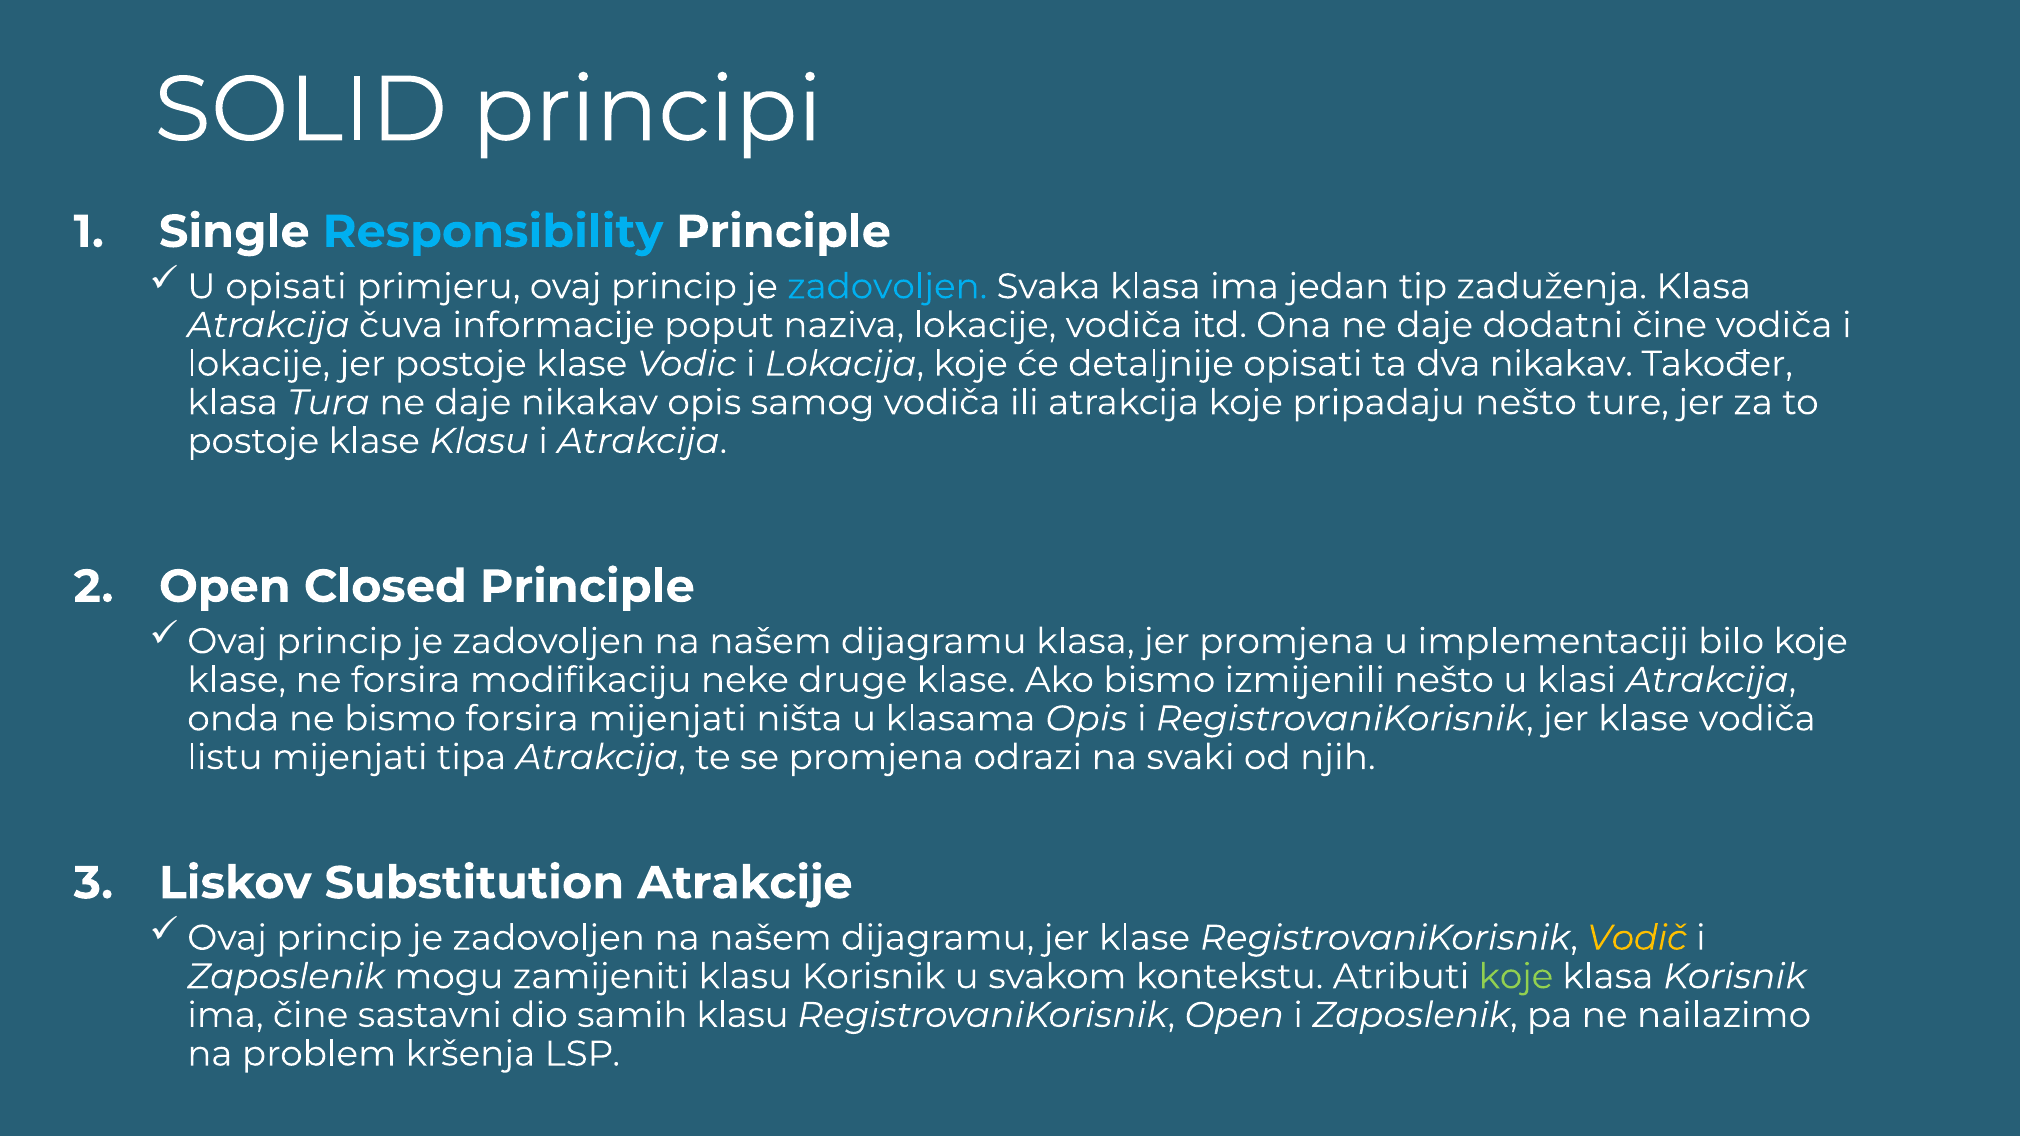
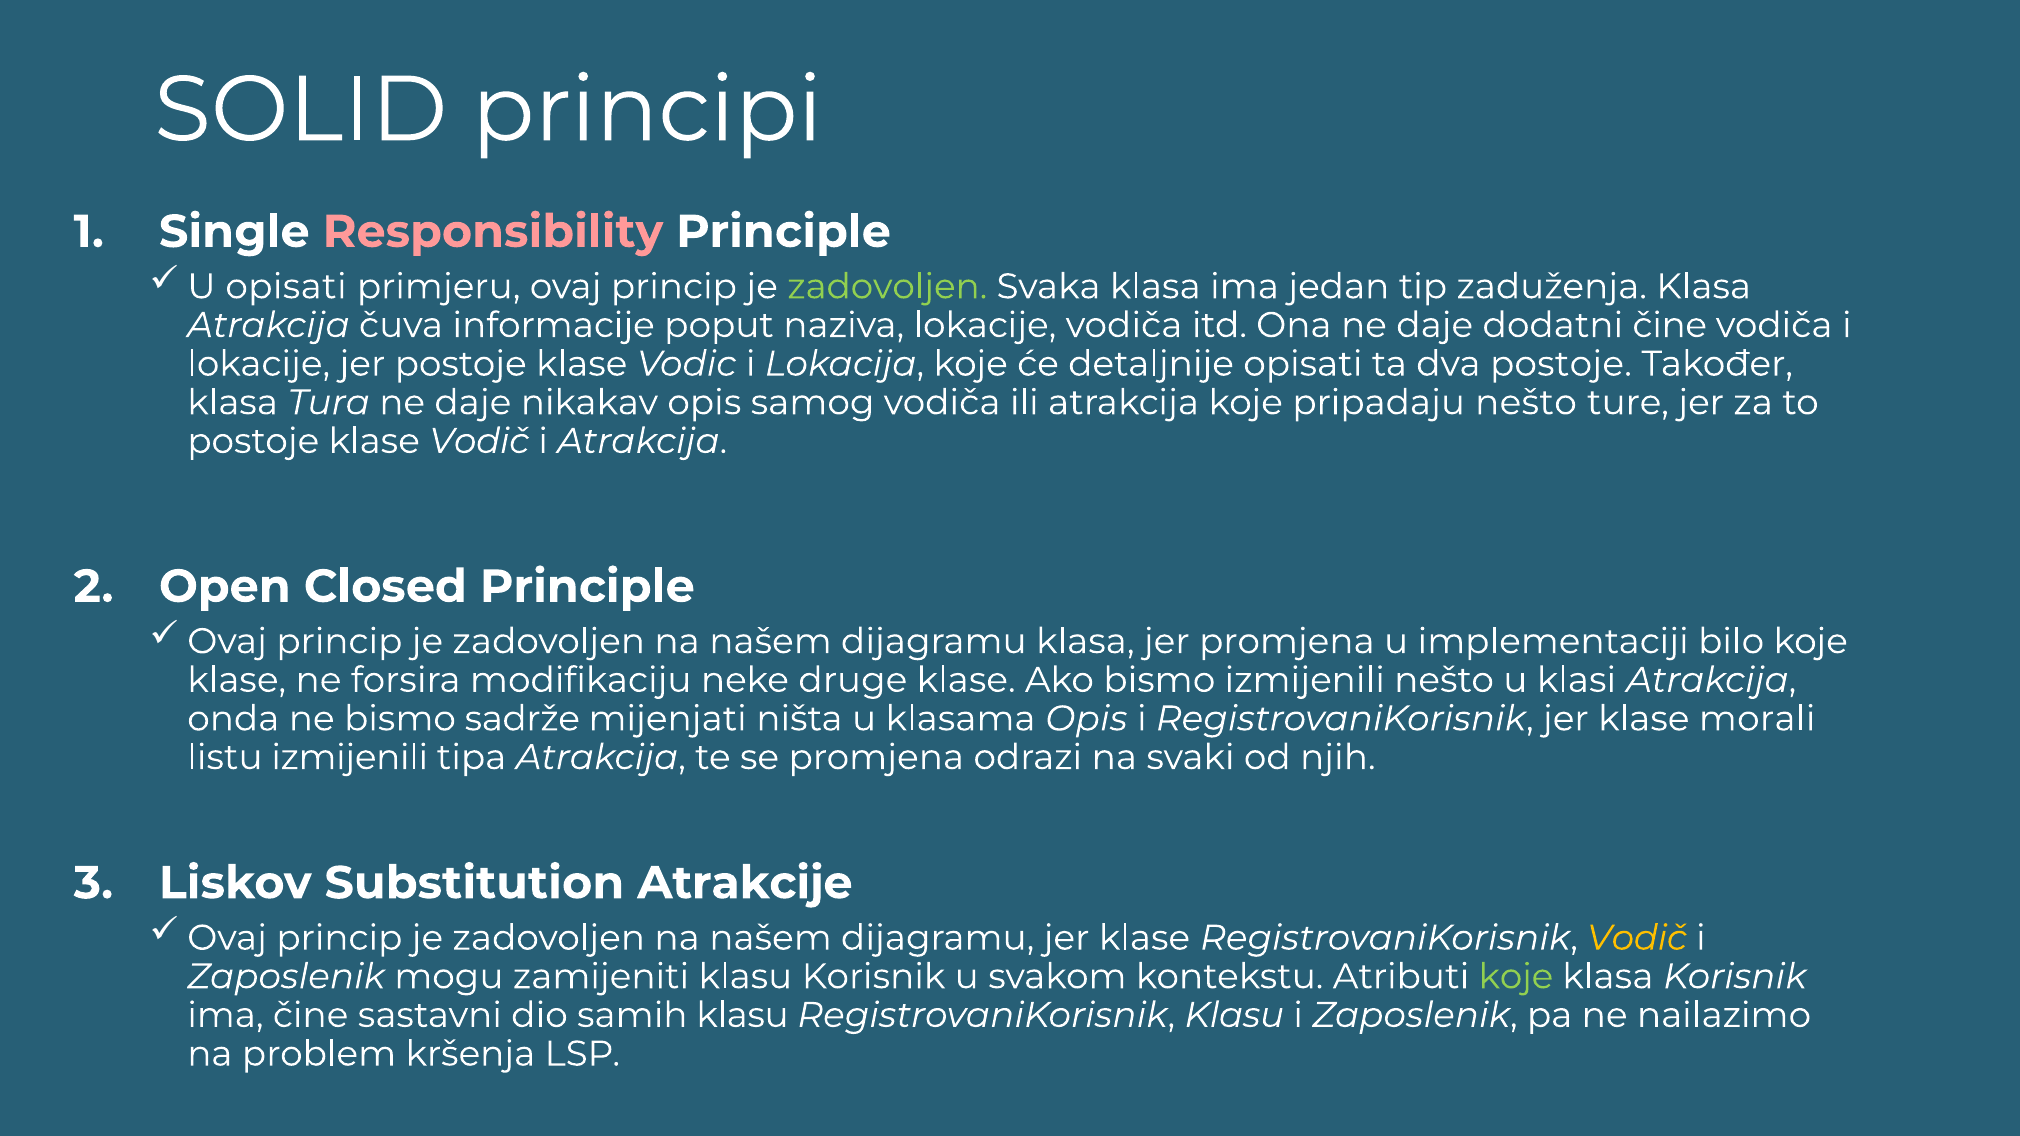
Responsibility colour: light blue -> pink
zadovoljen at (887, 287) colour: light blue -> light green
dva nikakav: nikakav -> postoje
klase Klasu: Klasu -> Vodič
bismo forsira: forsira -> sadrže
klase vodiča: vodiča -> morali
listu mijenjati: mijenjati -> izmijenili
RegistrovaniKorisnik Open: Open -> Klasu
